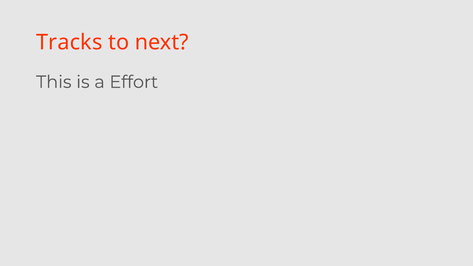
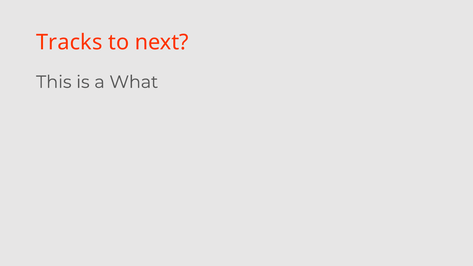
Effort: Effort -> What
